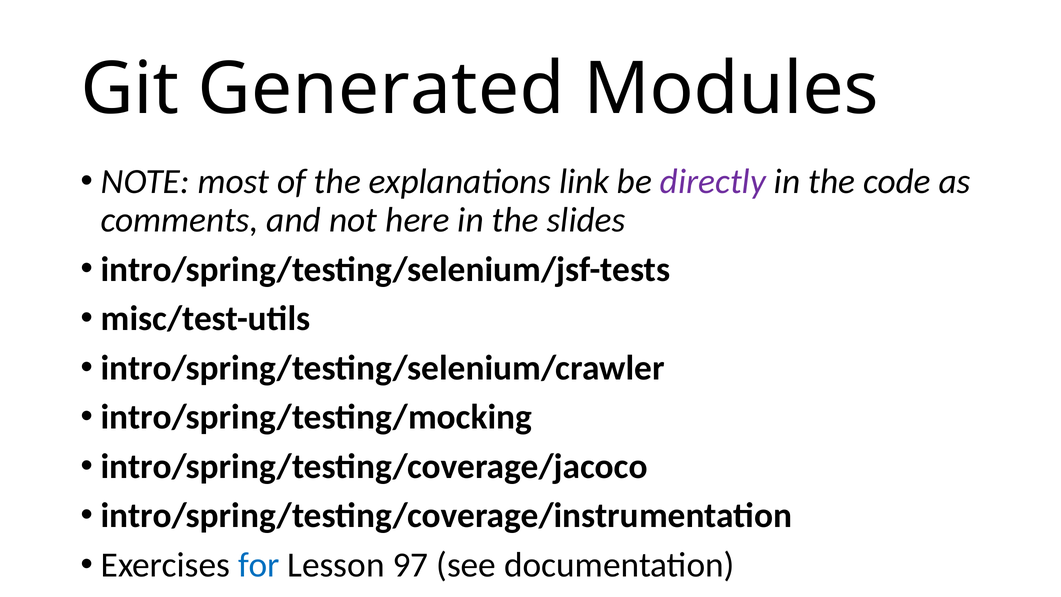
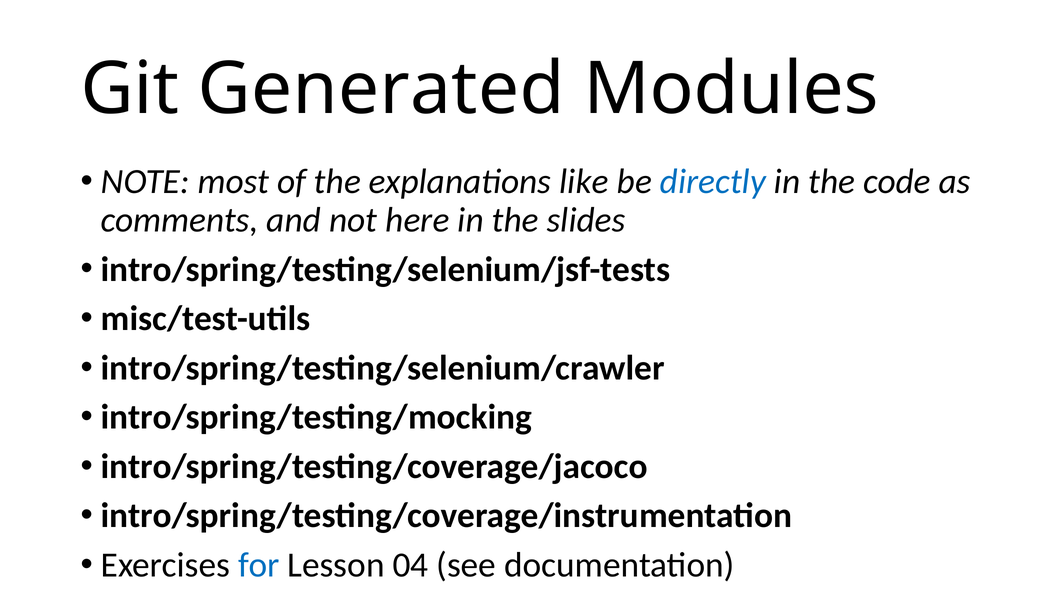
link: link -> like
directly colour: purple -> blue
97: 97 -> 04
